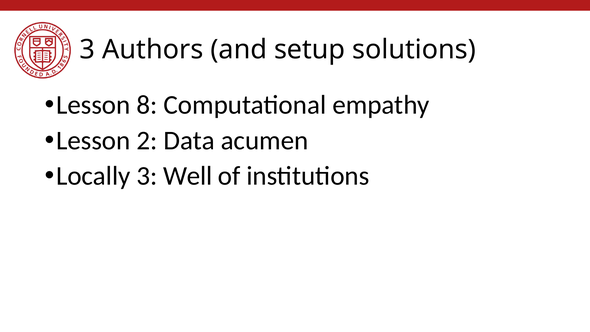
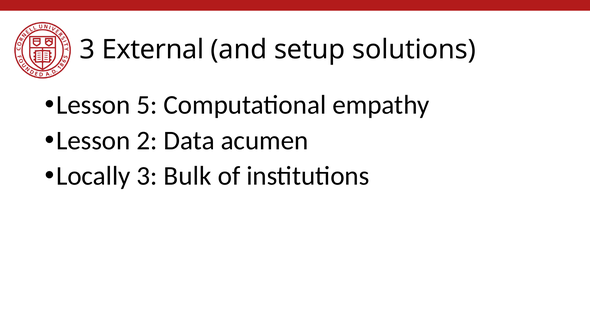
Authors: Authors -> External
8: 8 -> 5
Well: Well -> Bulk
